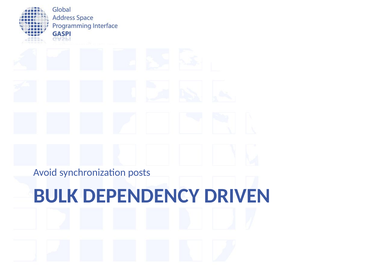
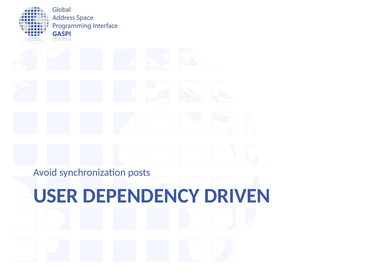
BULK: BULK -> USER
